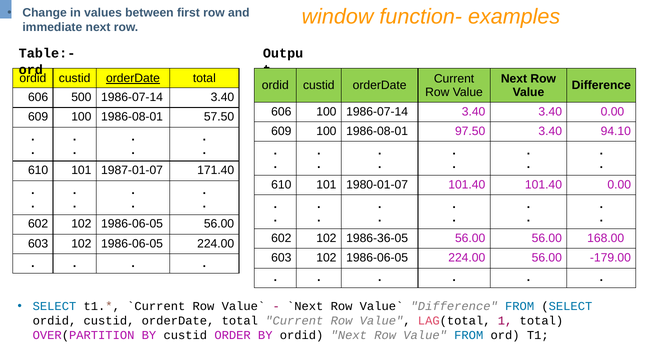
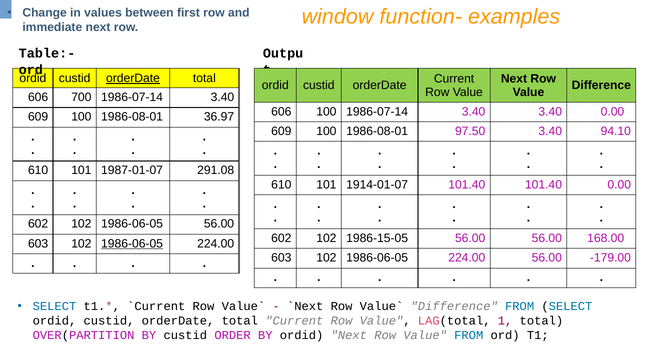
500: 500 -> 700
57.50: 57.50 -> 36.97
171.40: 171.40 -> 291.08
1980-01-07: 1980-01-07 -> 1914-01-07
1986-36-05: 1986-36-05 -> 1986-15-05
1986-06-05 at (132, 244) underline: none -> present
